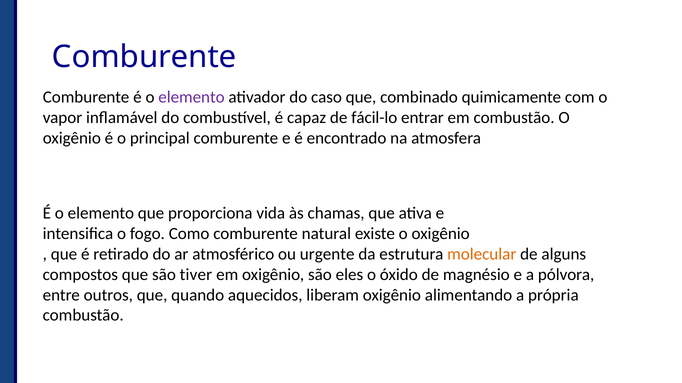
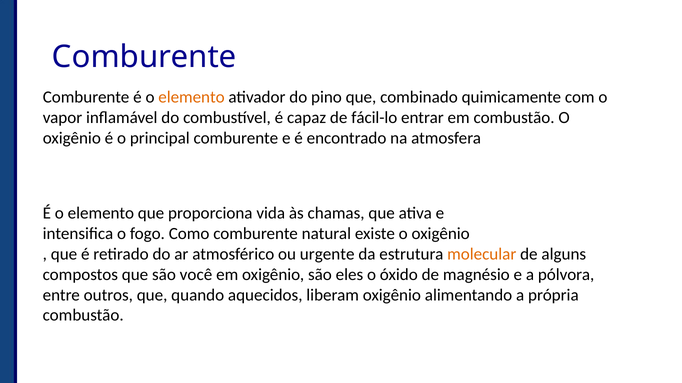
elemento at (191, 97) colour: purple -> orange
caso: caso -> pino
tiver: tiver -> você
